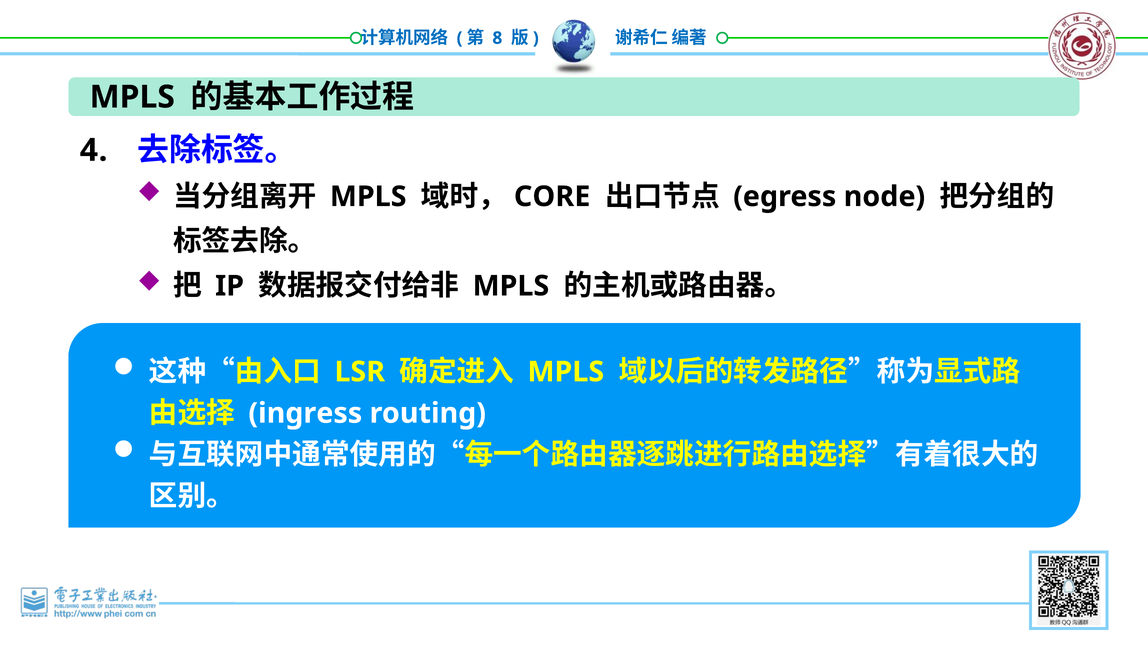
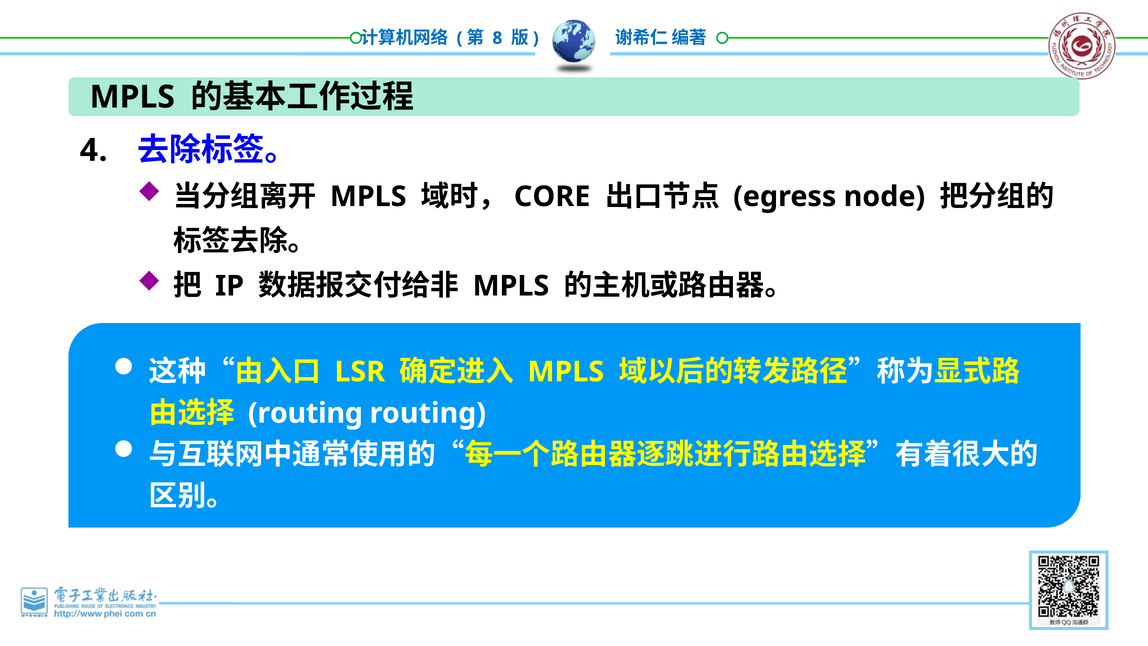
ingress at (305, 413): ingress -> routing
